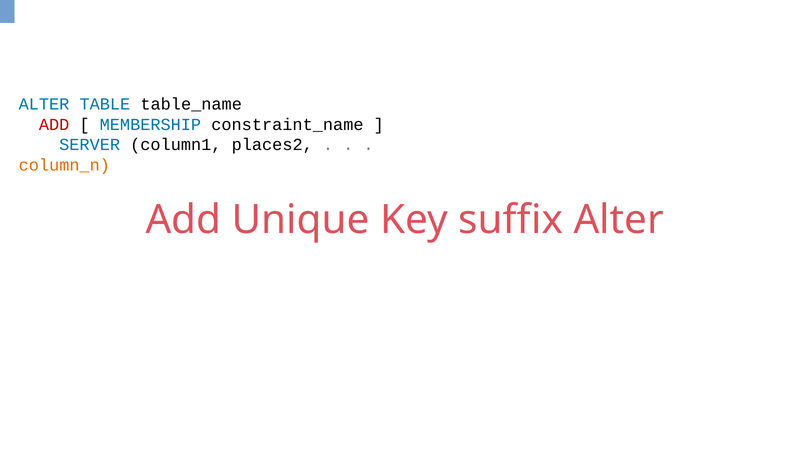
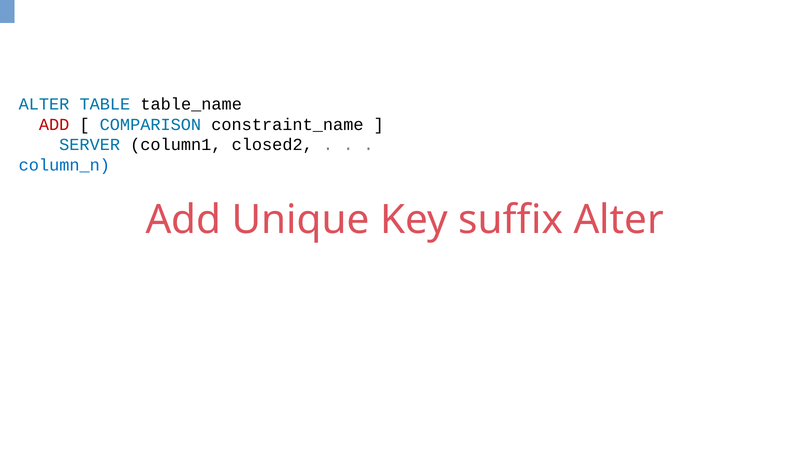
MEMBERSHIP: MEMBERSHIP -> COMPARISON
places2: places2 -> closed2
column_n colour: orange -> blue
